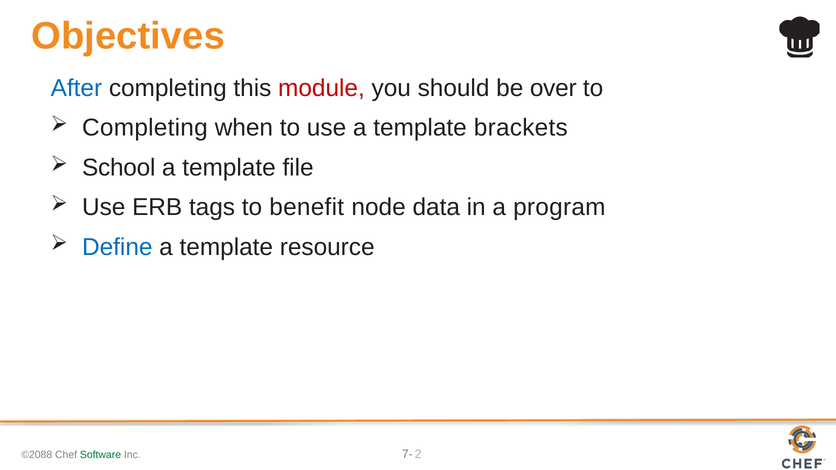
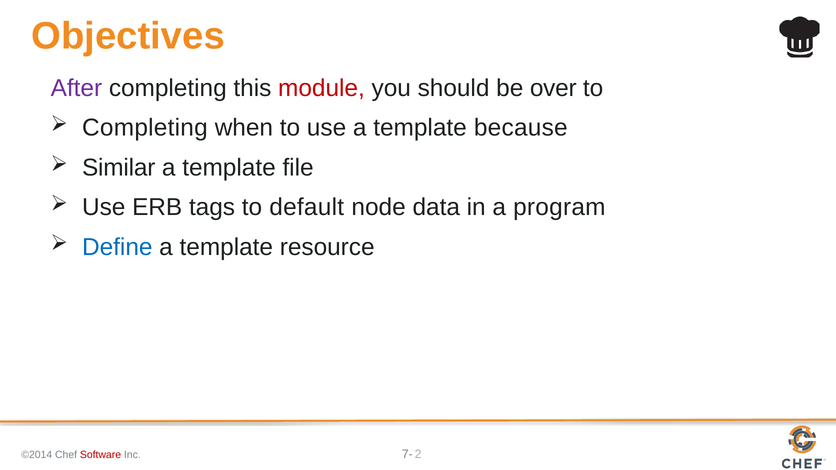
After colour: blue -> purple
brackets: brackets -> because
School: School -> Similar
benefit: benefit -> default
©2088: ©2088 -> ©2014
Software colour: green -> red
